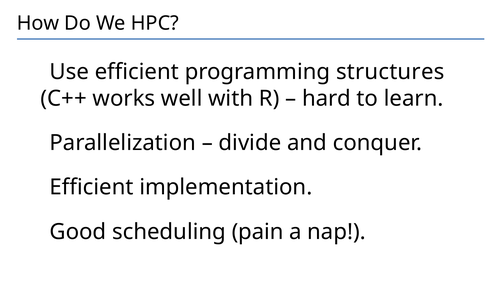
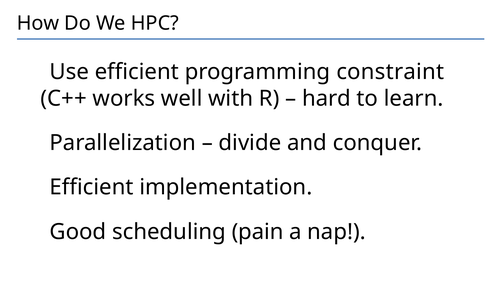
structures: structures -> constraint
